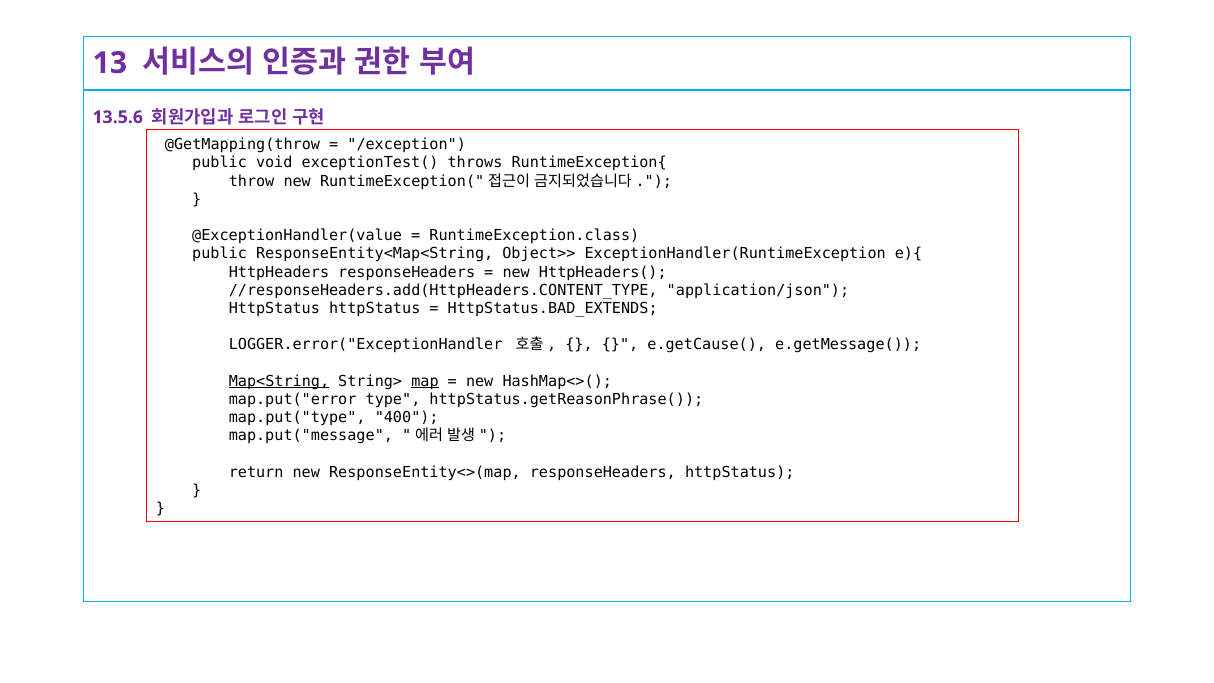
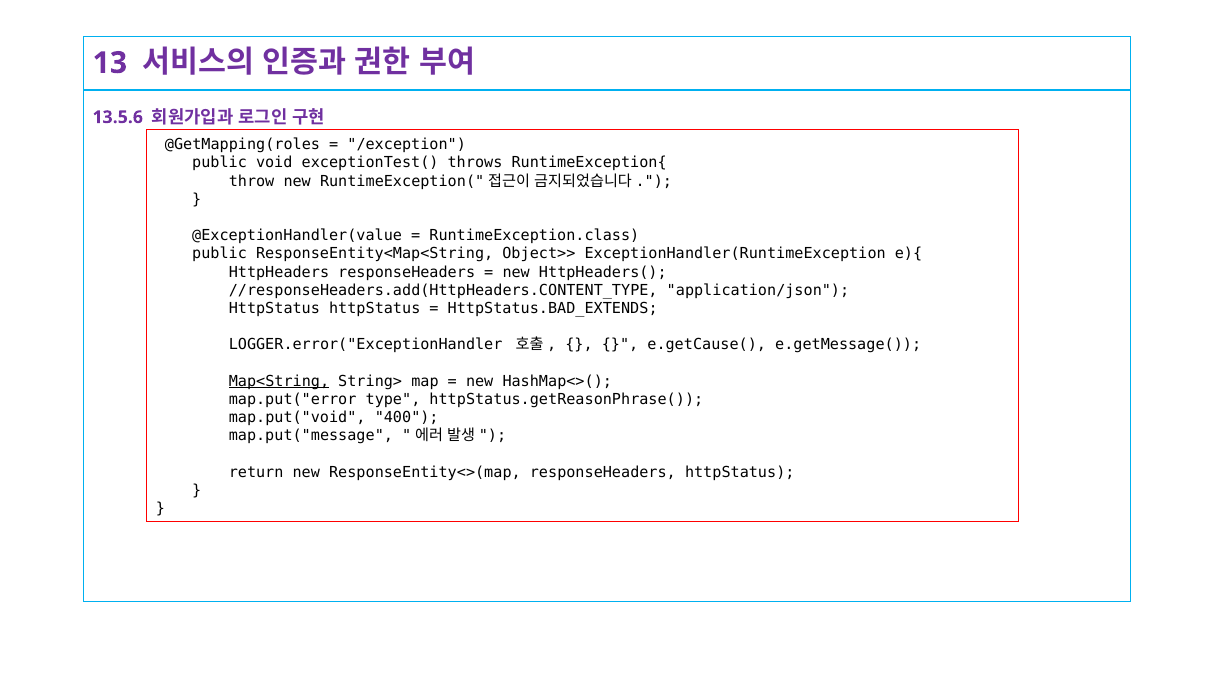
@GetMapping(throw: @GetMapping(throw -> @GetMapping(roles
map underline: present -> none
map.put("type: map.put("type -> map.put("void
